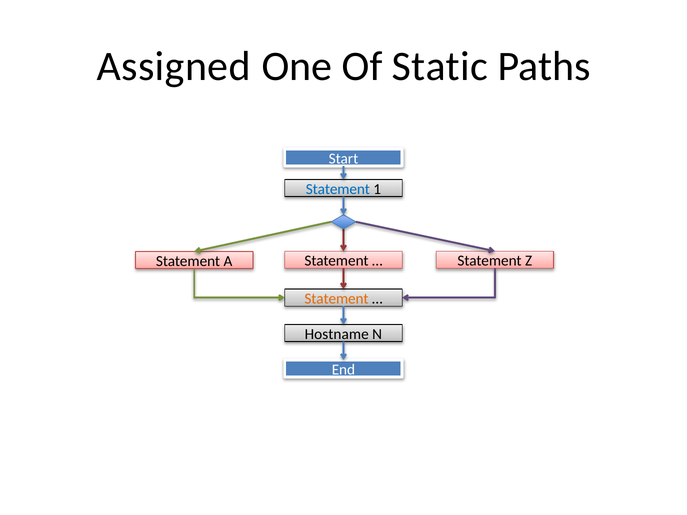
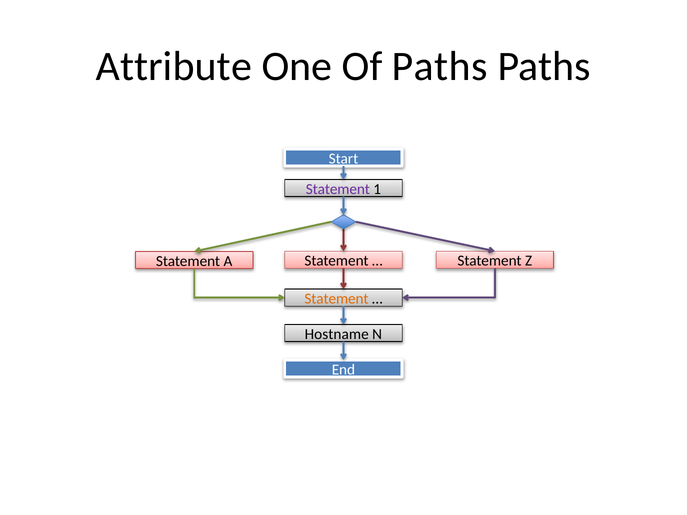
Assigned: Assigned -> Attribute
Of Static: Static -> Paths
Statement at (338, 189) colour: blue -> purple
